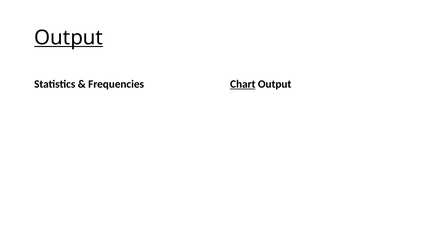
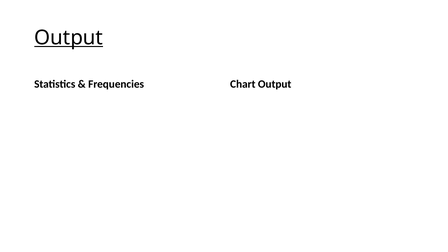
Chart underline: present -> none
